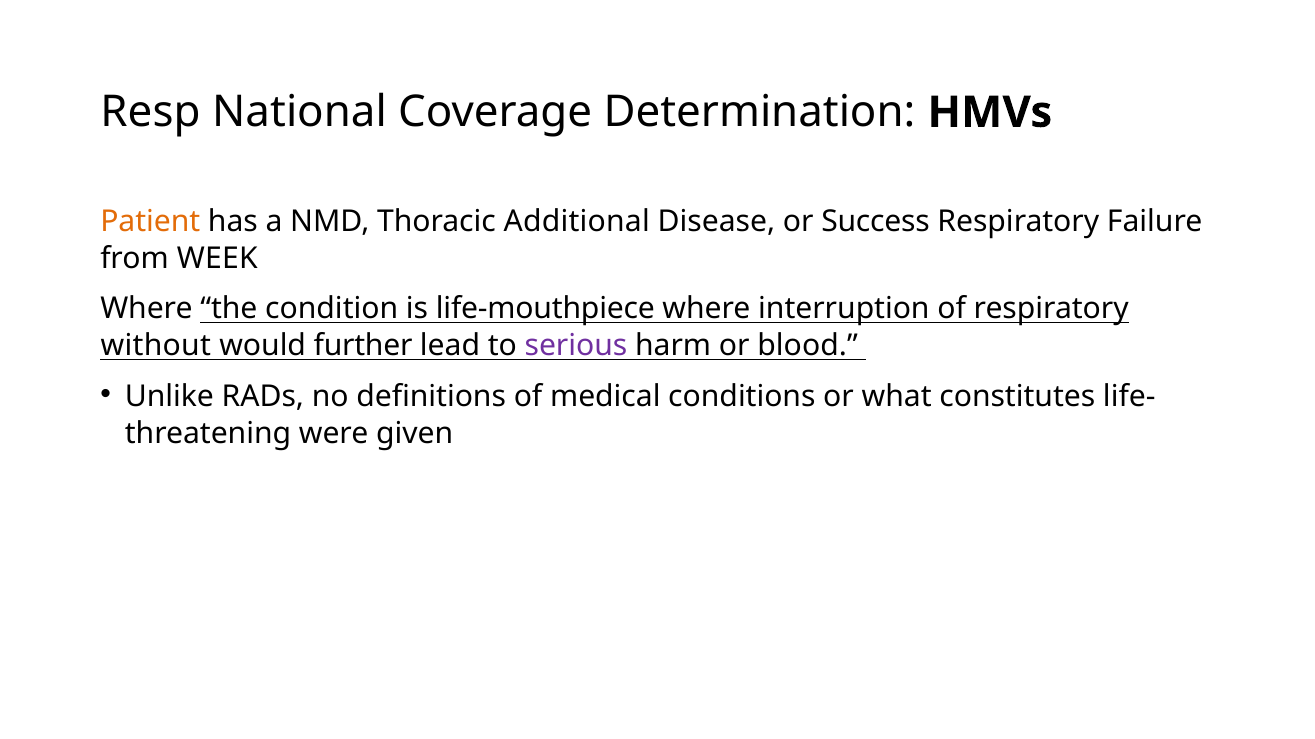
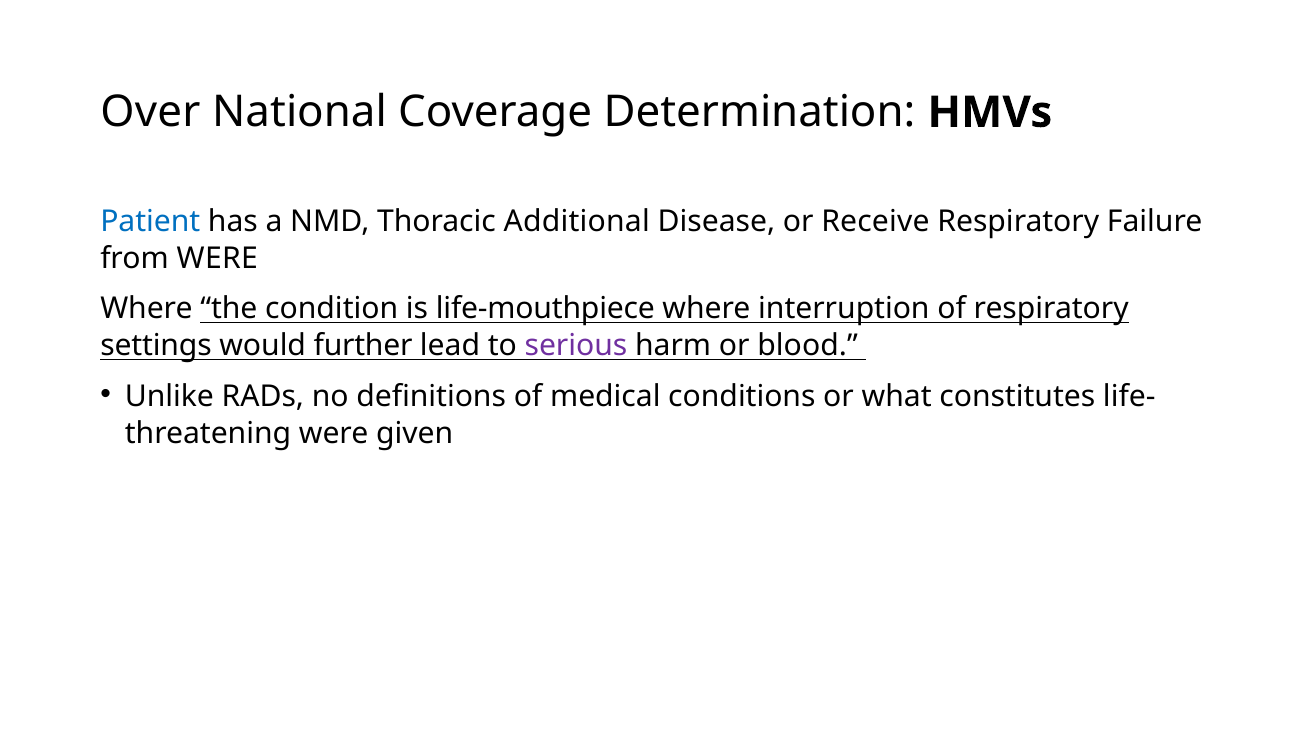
Resp: Resp -> Over
Patient colour: orange -> blue
Success: Success -> Receive
from WEEK: WEEK -> WERE
without: without -> settings
